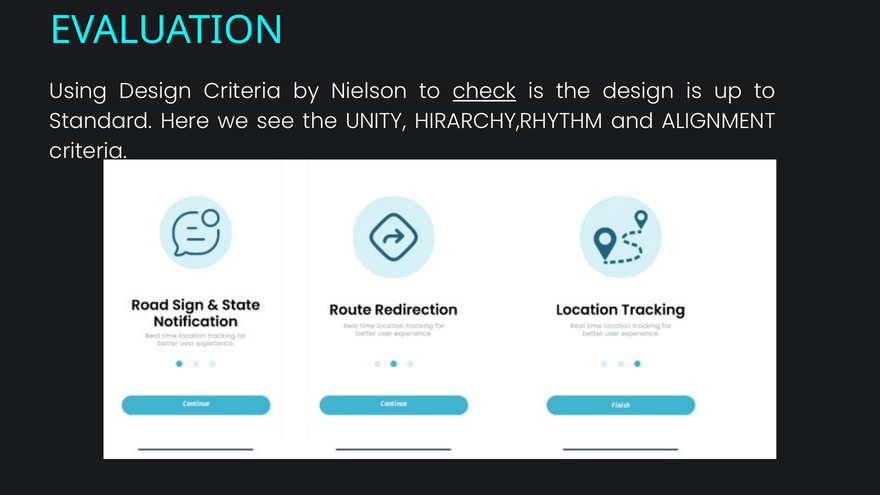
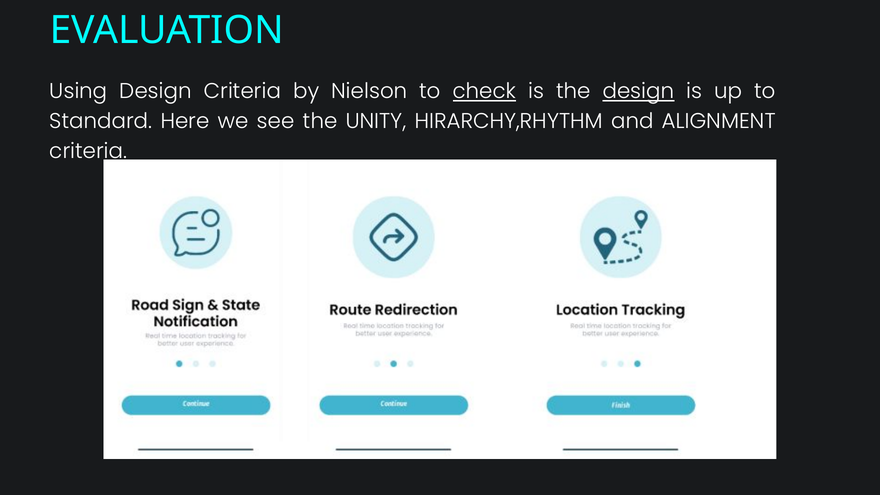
design at (638, 91) underline: none -> present
